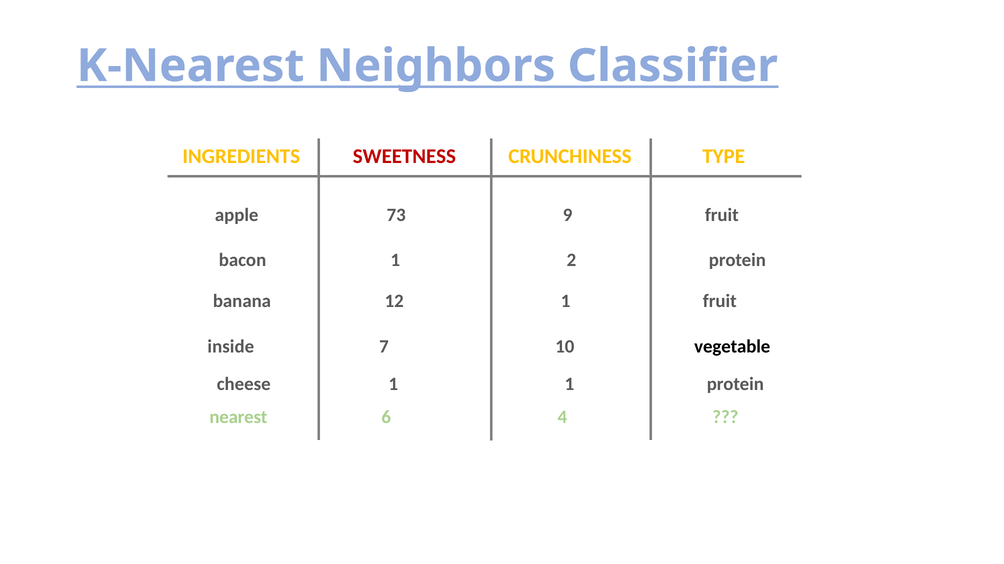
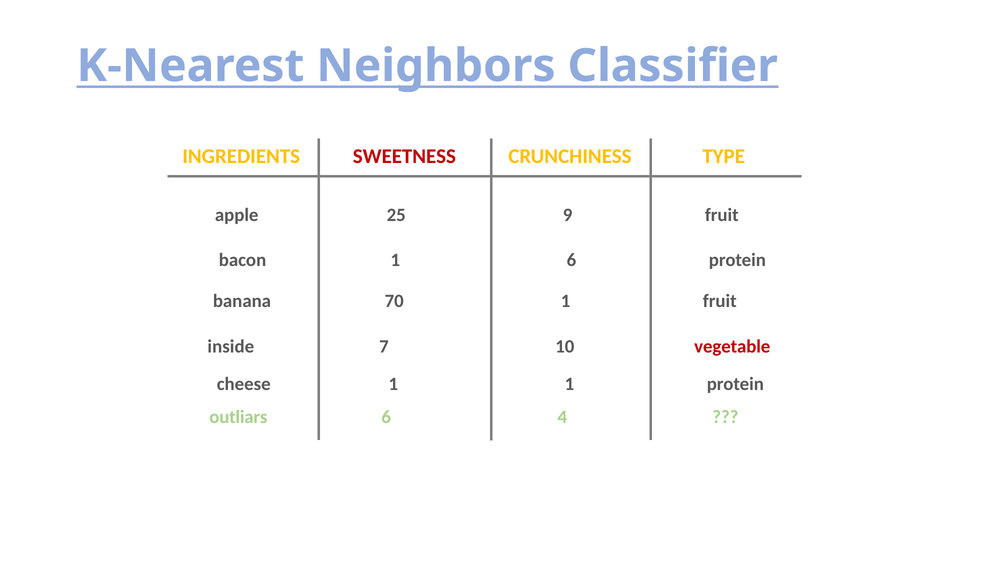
73: 73 -> 25
1 2: 2 -> 6
12: 12 -> 70
vegetable colour: black -> red
nearest: nearest -> outliars
